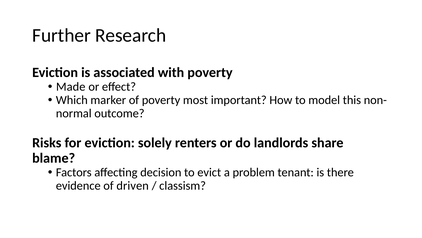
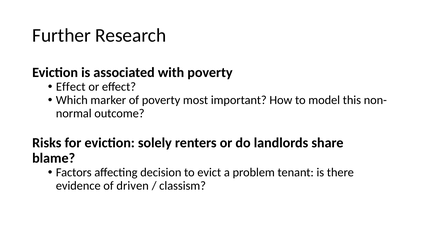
Made at (71, 87): Made -> Effect
